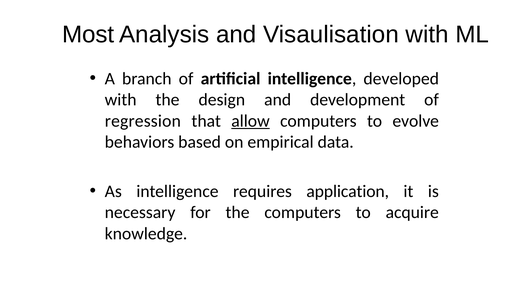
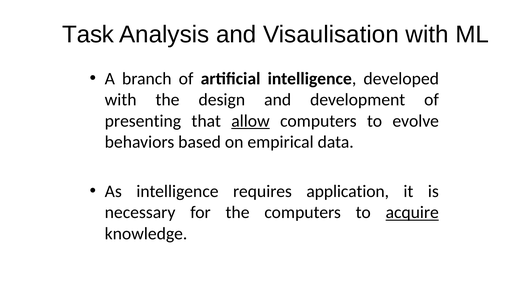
Most: Most -> Task
regression: regression -> presenting
acquire underline: none -> present
